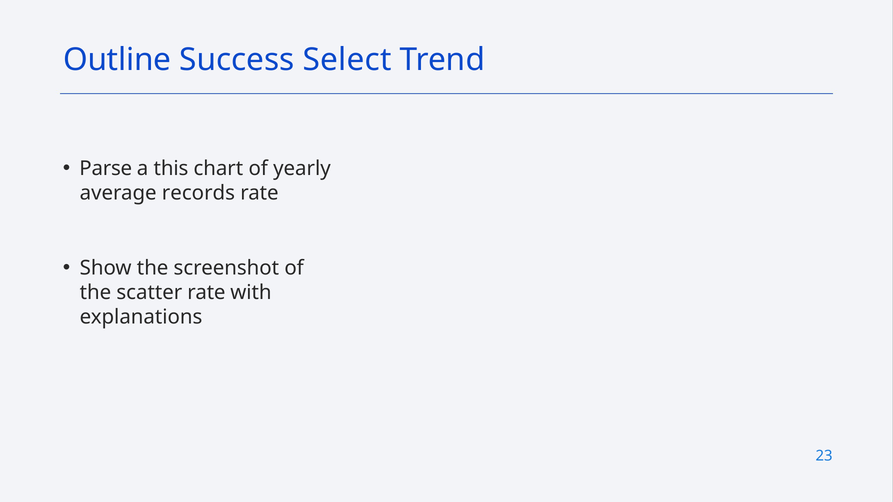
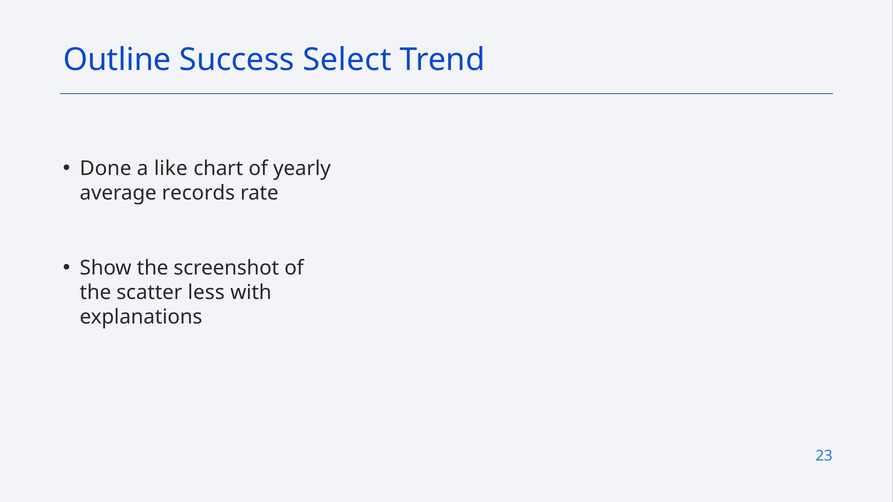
Parse: Parse -> Done
this: this -> like
scatter rate: rate -> less
